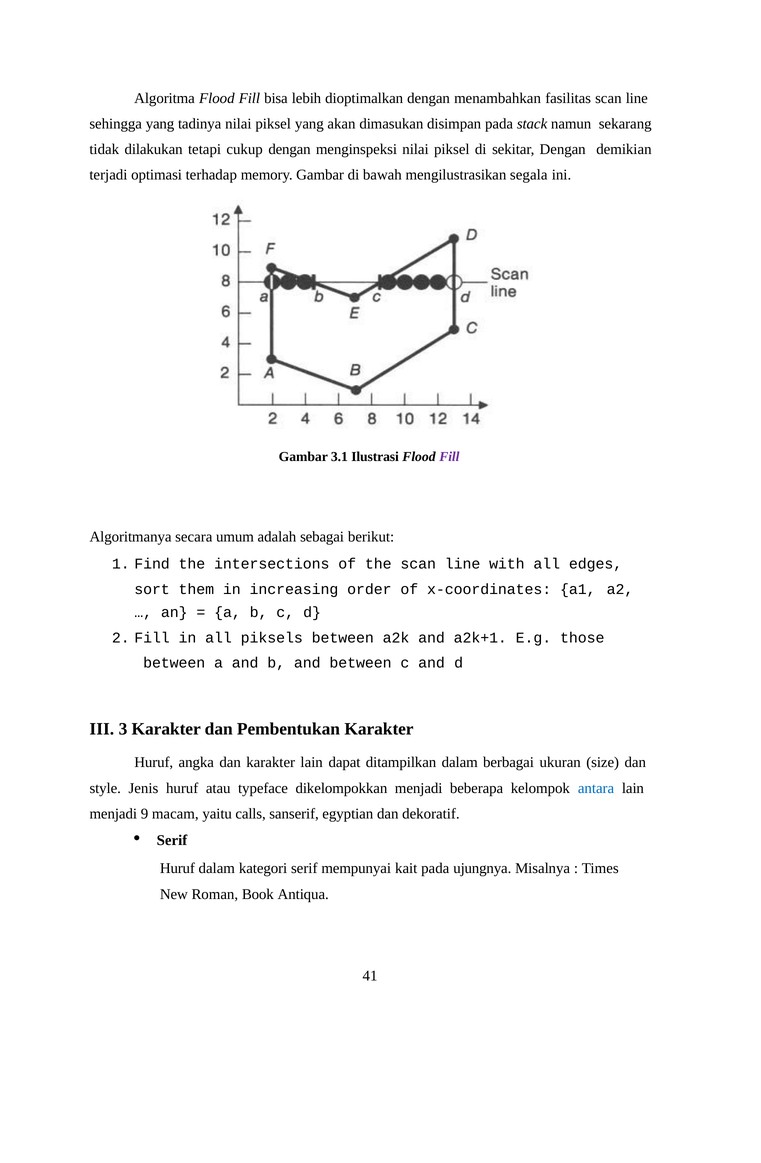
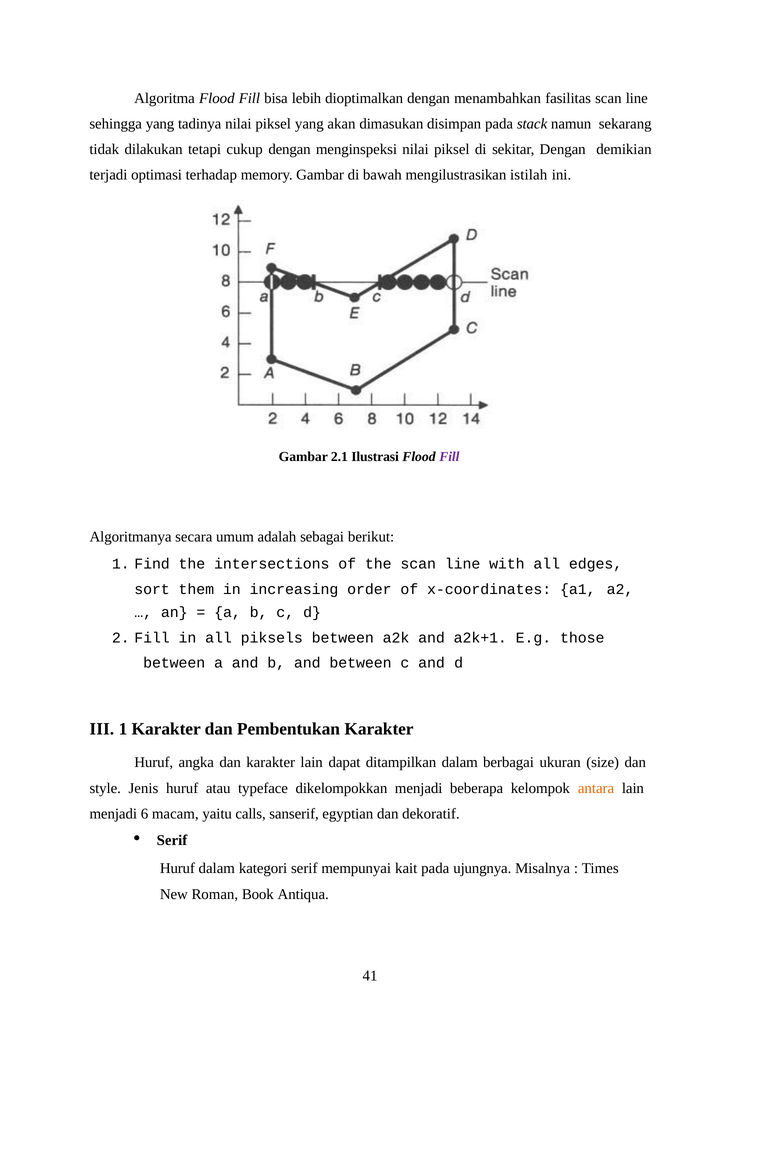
segala: segala -> istilah
3.1: 3.1 -> 2.1
3 at (123, 729): 3 -> 1
antara colour: blue -> orange
9: 9 -> 6
